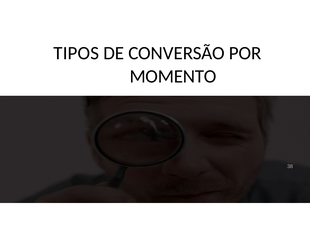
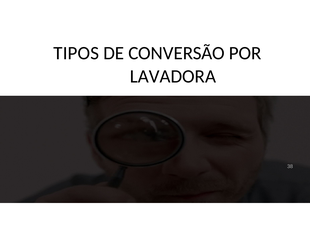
MOMENTO: MOMENTO -> LAVADORA
